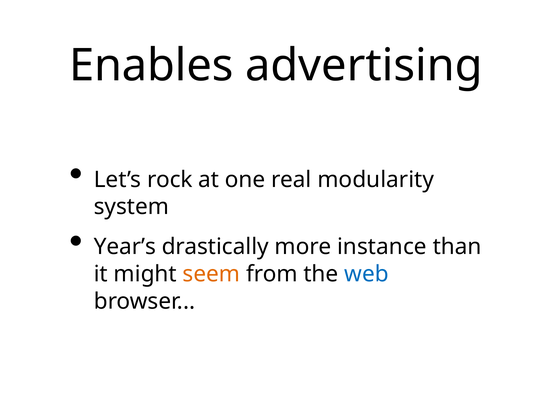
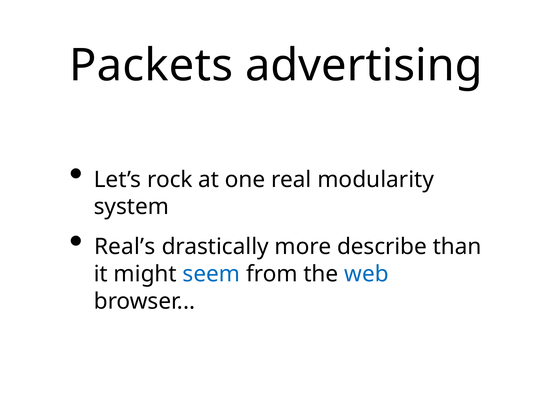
Enables: Enables -> Packets
Year’s: Year’s -> Real’s
instance: instance -> describe
seem colour: orange -> blue
